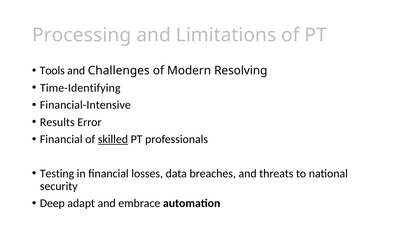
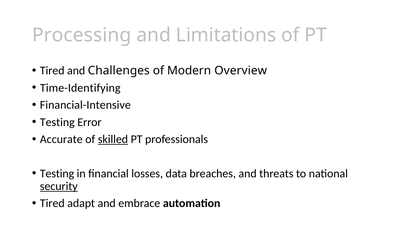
Tools at (52, 71): Tools -> Tired
Resolving: Resolving -> Overview
Results at (57, 122): Results -> Testing
Financial at (61, 139): Financial -> Accurate
security underline: none -> present
Deep at (52, 204): Deep -> Tired
